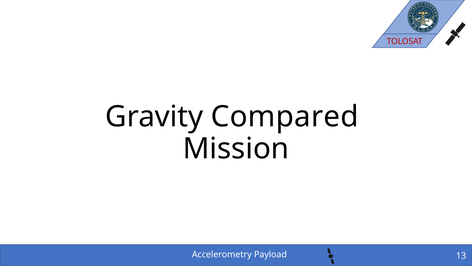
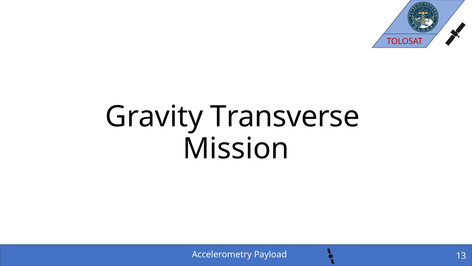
Compared: Compared -> Transverse
